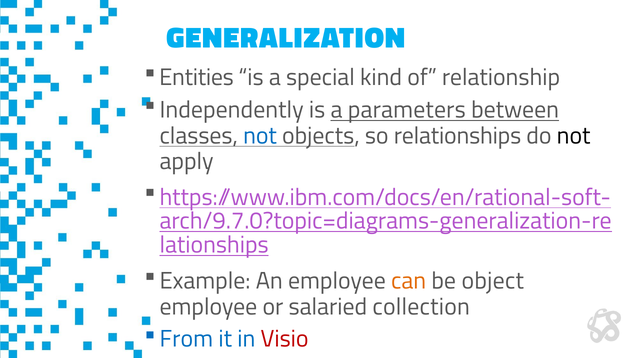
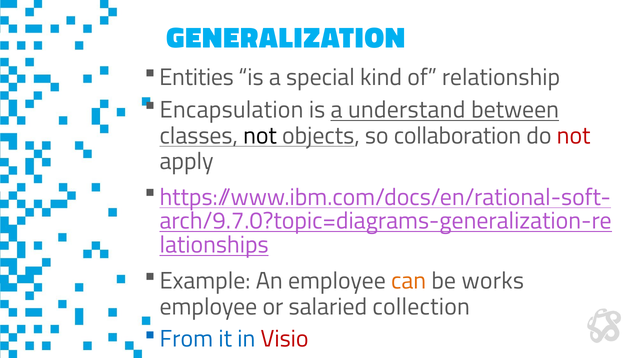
Independently: Independently -> Encapsulation
parameters: parameters -> understand
not at (260, 136) colour: blue -> black
relationships: relationships -> collaboration
not at (574, 136) colour: black -> red
object: object -> works
